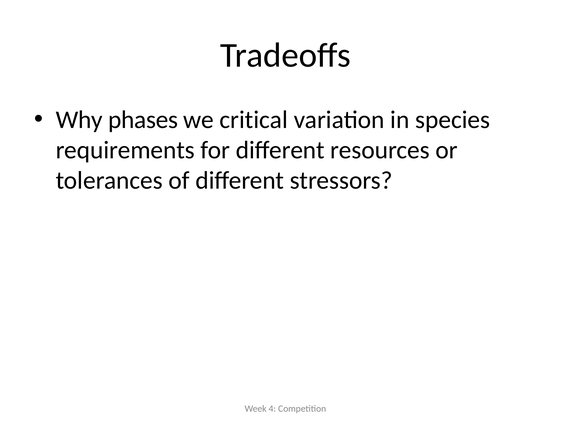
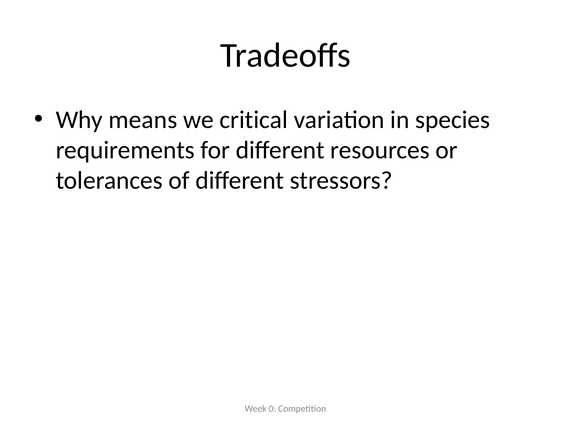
phases: phases -> means
4: 4 -> 0
